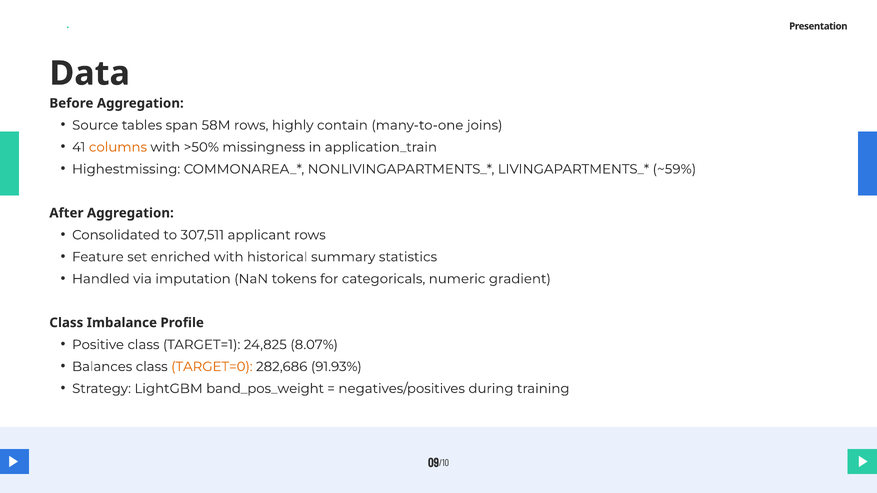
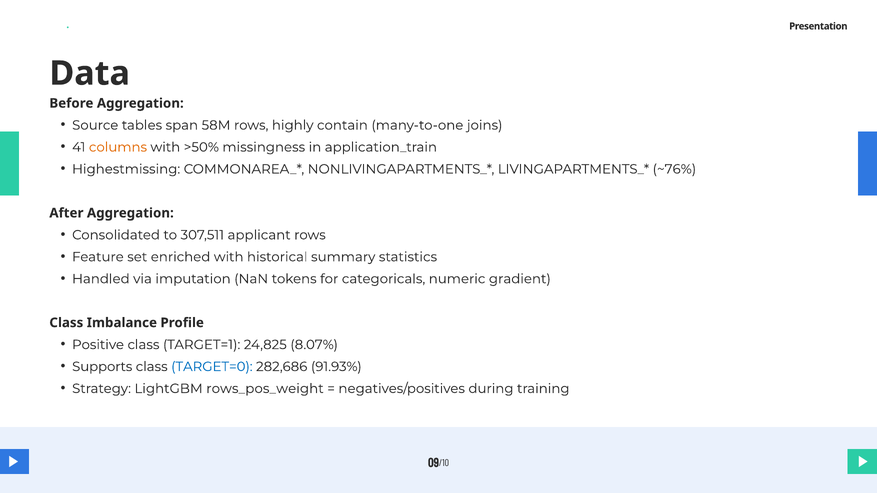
~59%: ~59% -> ~76%
Balances: Balances -> Supports
TARGET=0 colour: orange -> blue
band_pos_weight: band_pos_weight -> rows_pos_weight
